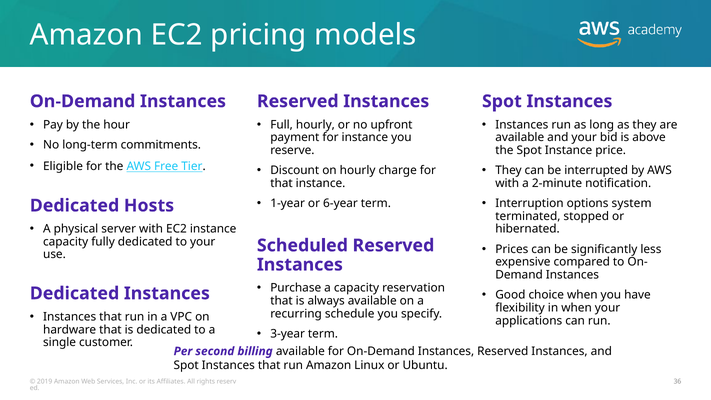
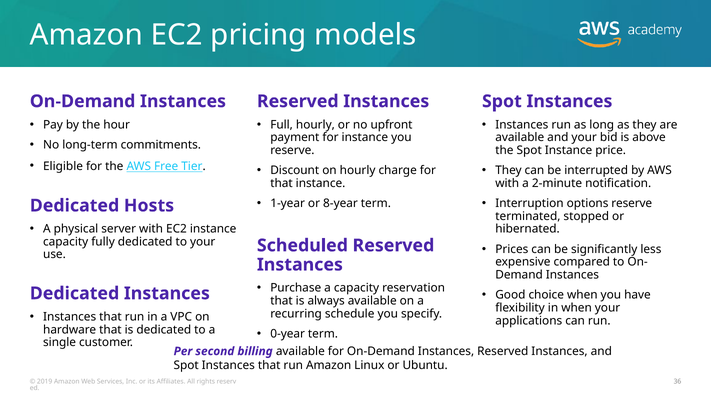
6-year: 6-year -> 8-year
options system: system -> reserve
3-year: 3-year -> 0-year
